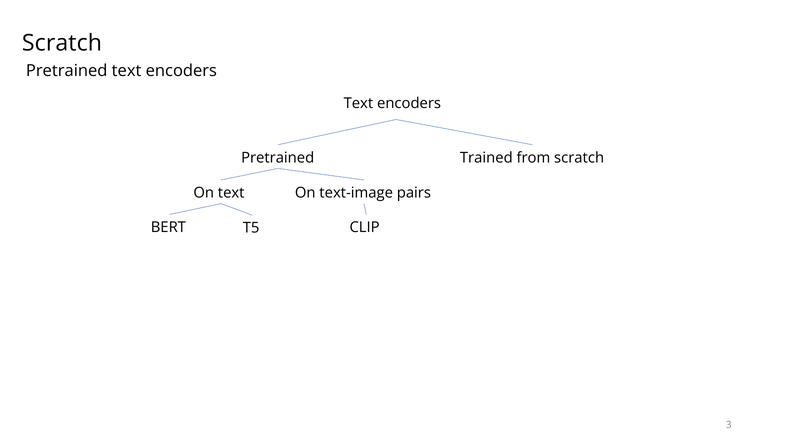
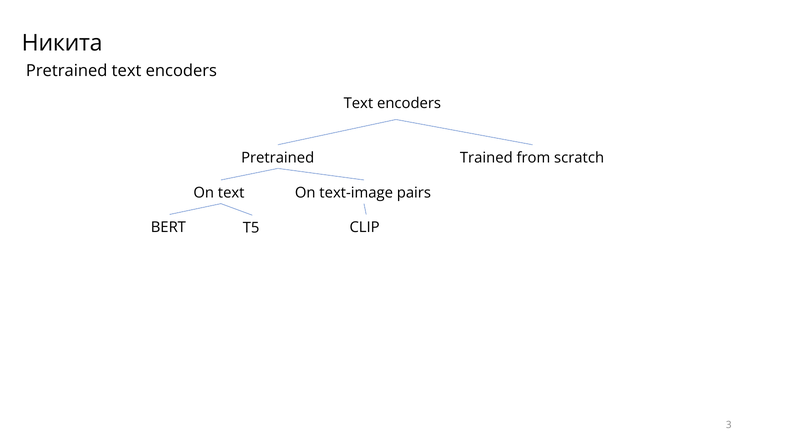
Scratch at (62, 43): Scratch -> Никита
